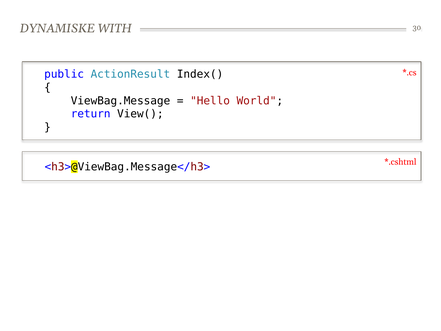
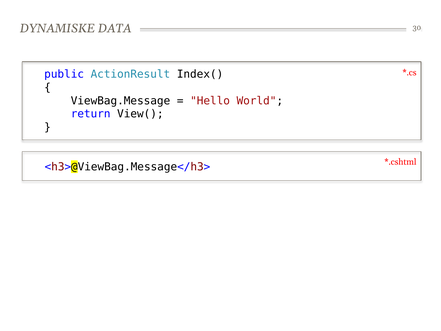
WITH: WITH -> DATA
